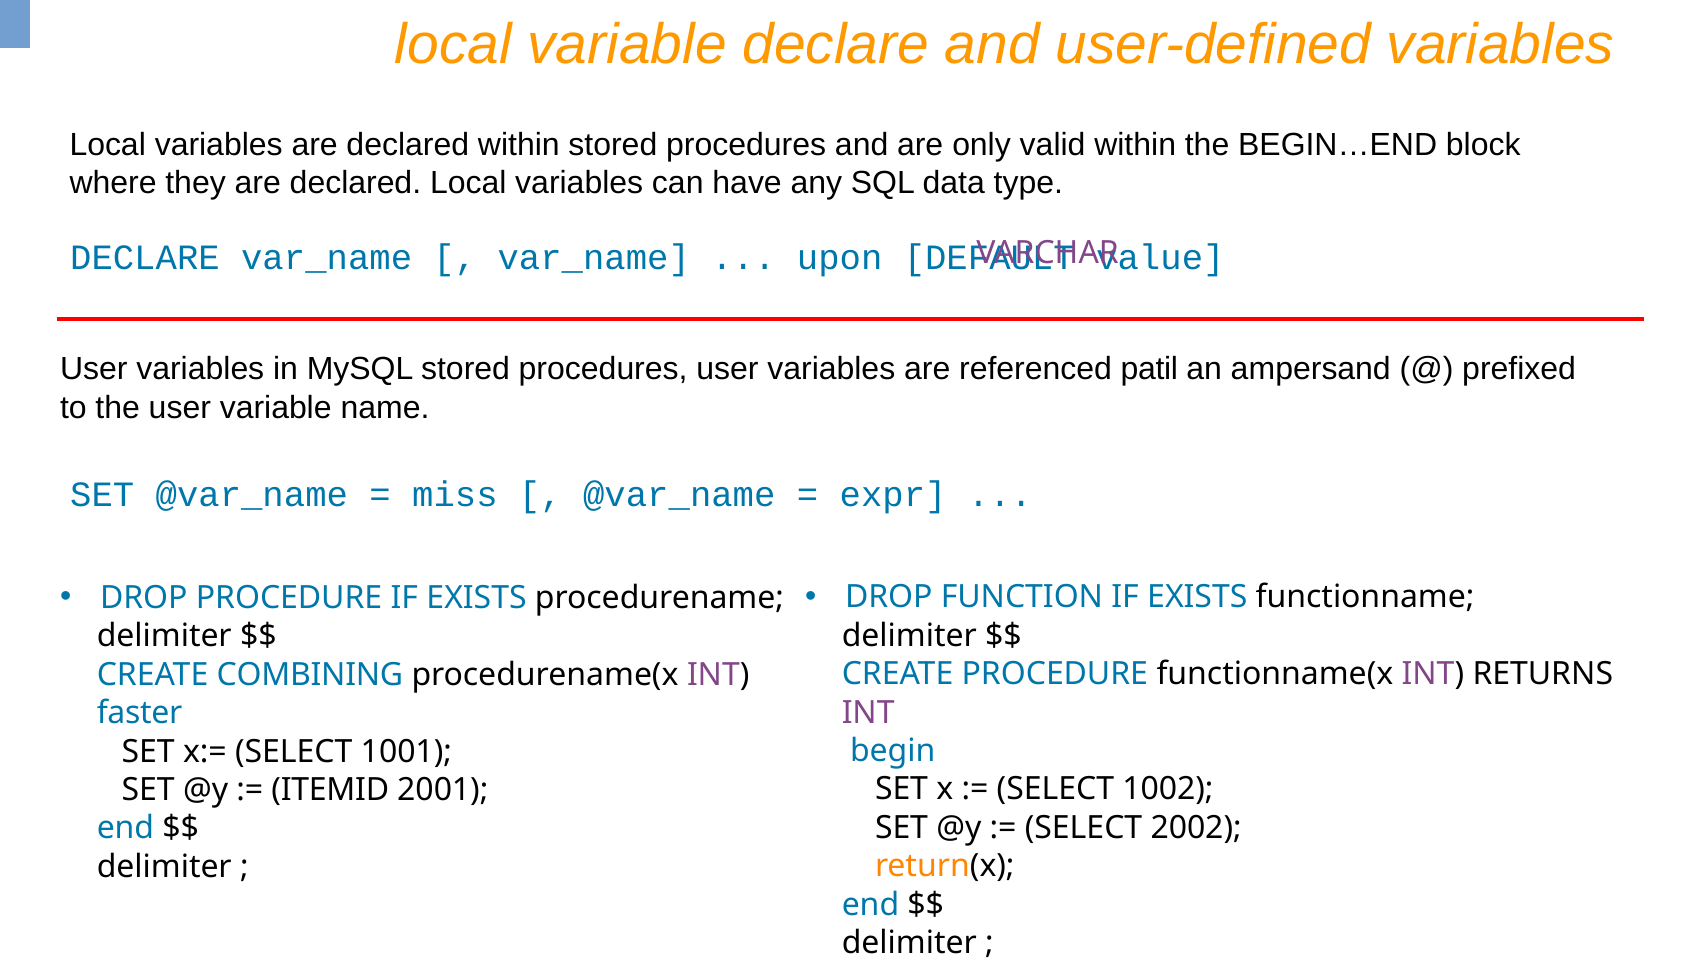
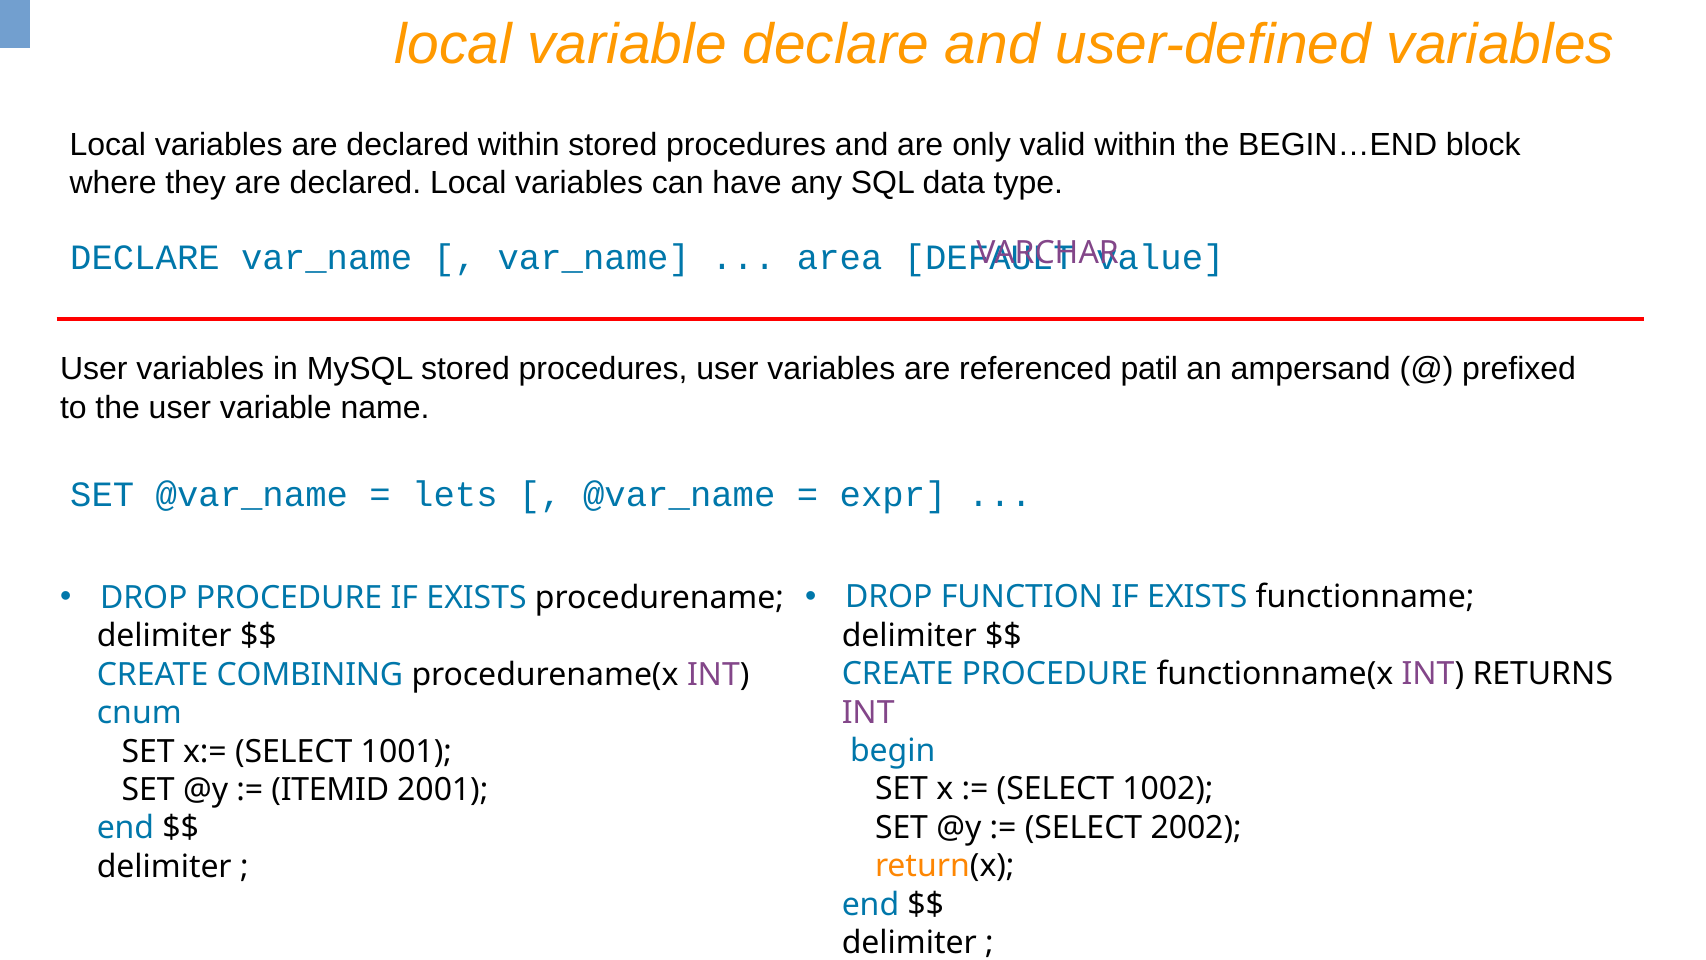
upon: upon -> area
miss: miss -> lets
faster: faster -> cnum
